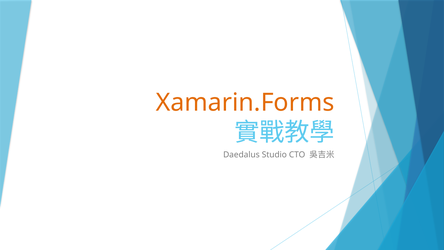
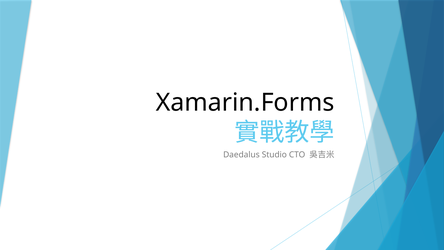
Xamarin.Forms colour: orange -> black
